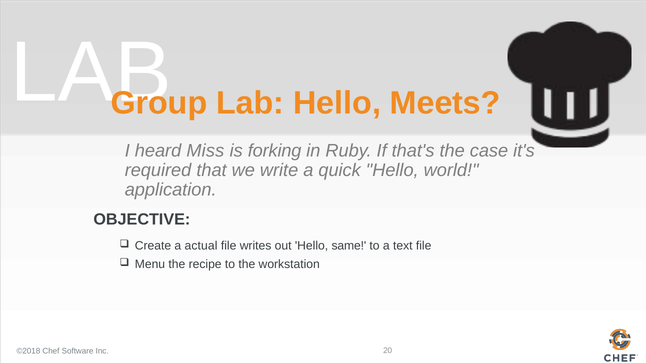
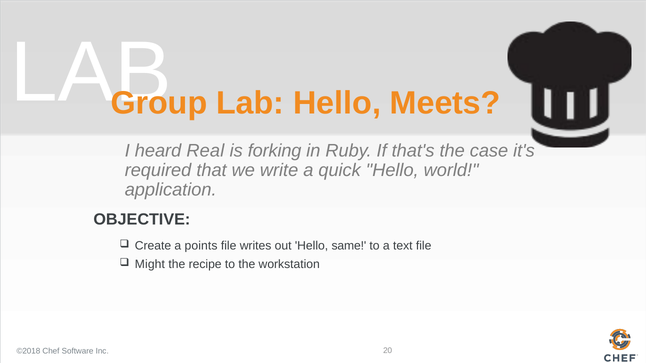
Miss: Miss -> Real
actual: actual -> points
Menu: Menu -> Might
